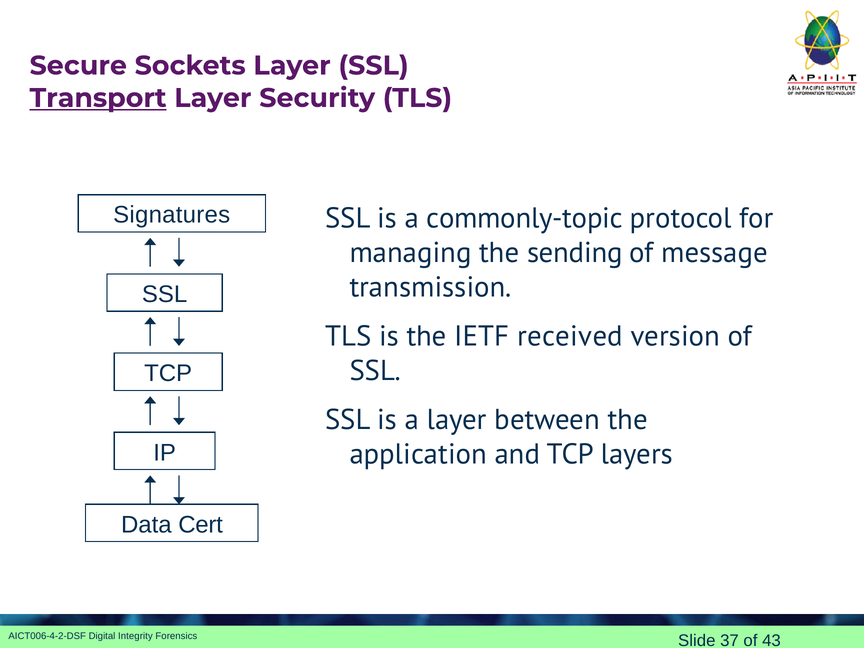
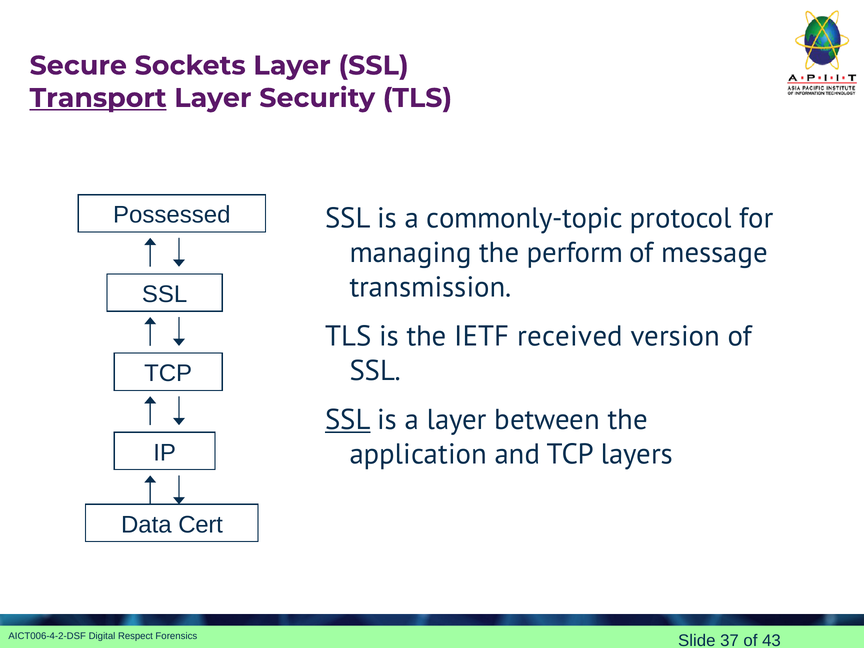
Signatures: Signatures -> Possessed
sending: sending -> perform
SSL at (348, 420) underline: none -> present
Integrity: Integrity -> Respect
